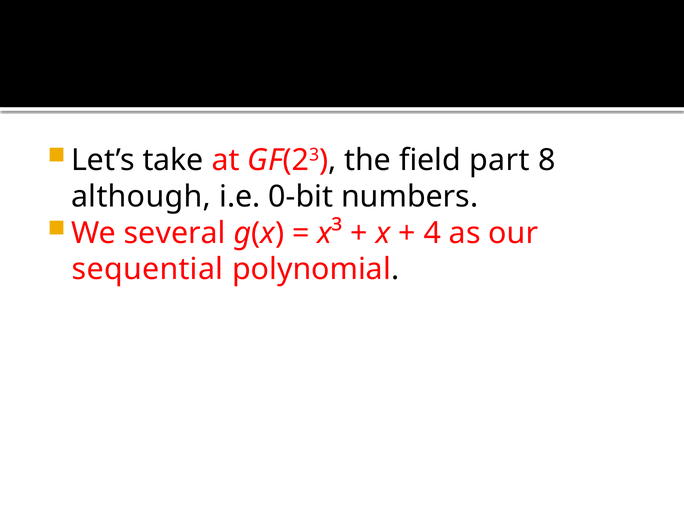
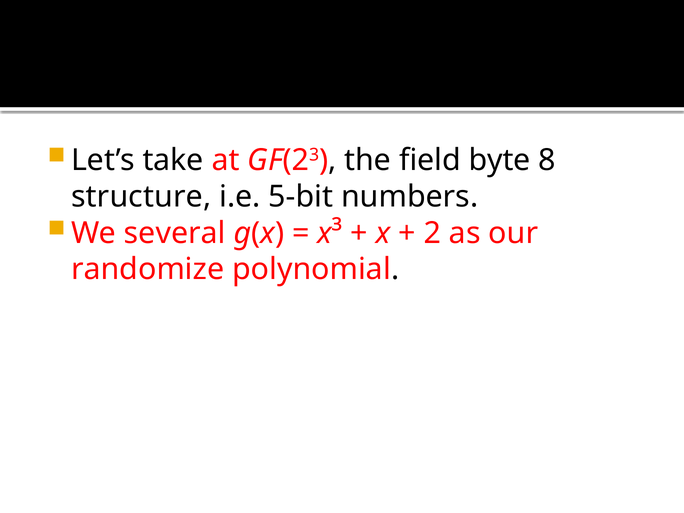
part: part -> byte
although: although -> structure
0-bit: 0-bit -> 5-bit
4: 4 -> 2
sequential: sequential -> randomize
